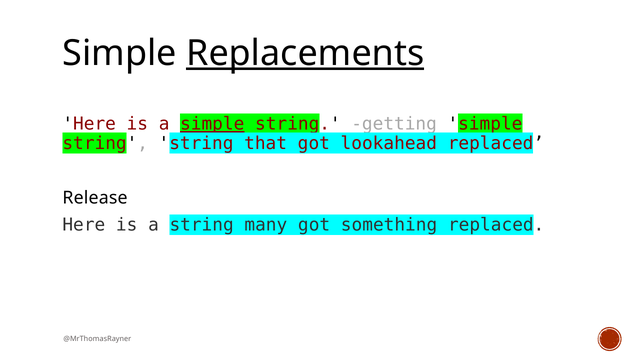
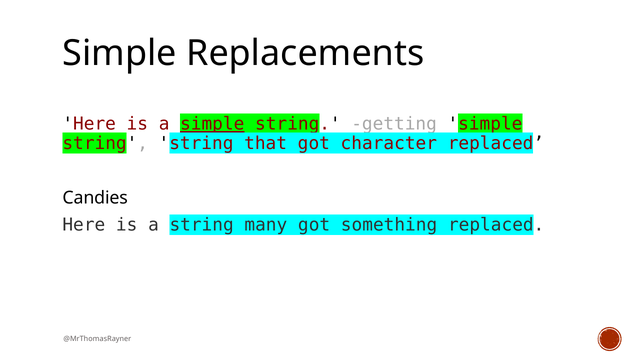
Replacements underline: present -> none
lookahead: lookahead -> character
Release: Release -> Candies
